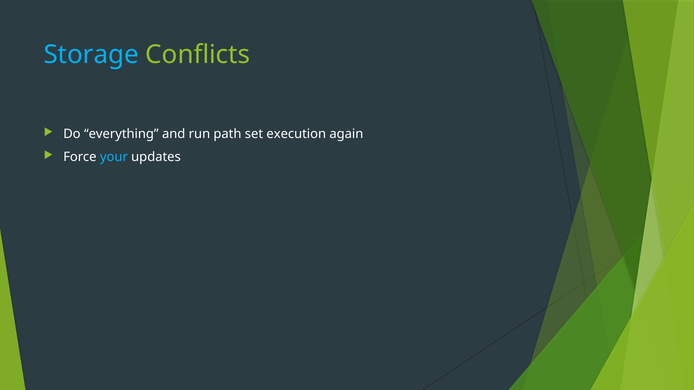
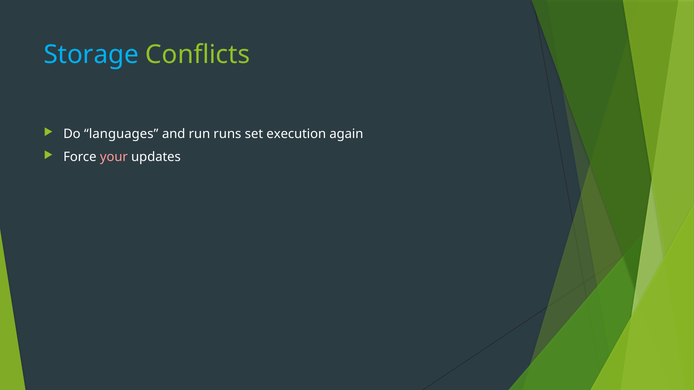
everything: everything -> languages
path: path -> runs
your colour: light blue -> pink
